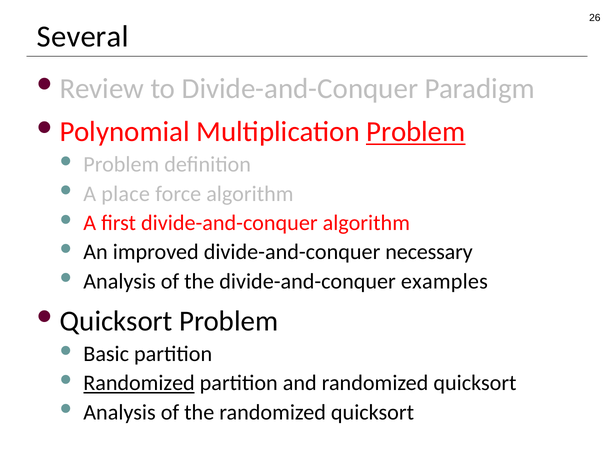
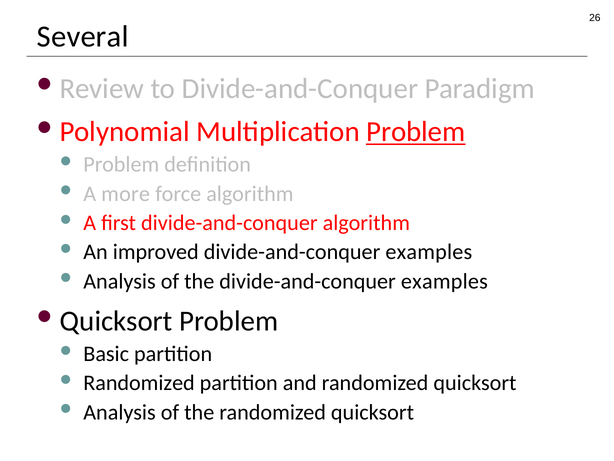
place: place -> more
improved divide-and-conquer necessary: necessary -> examples
Randomized at (139, 383) underline: present -> none
